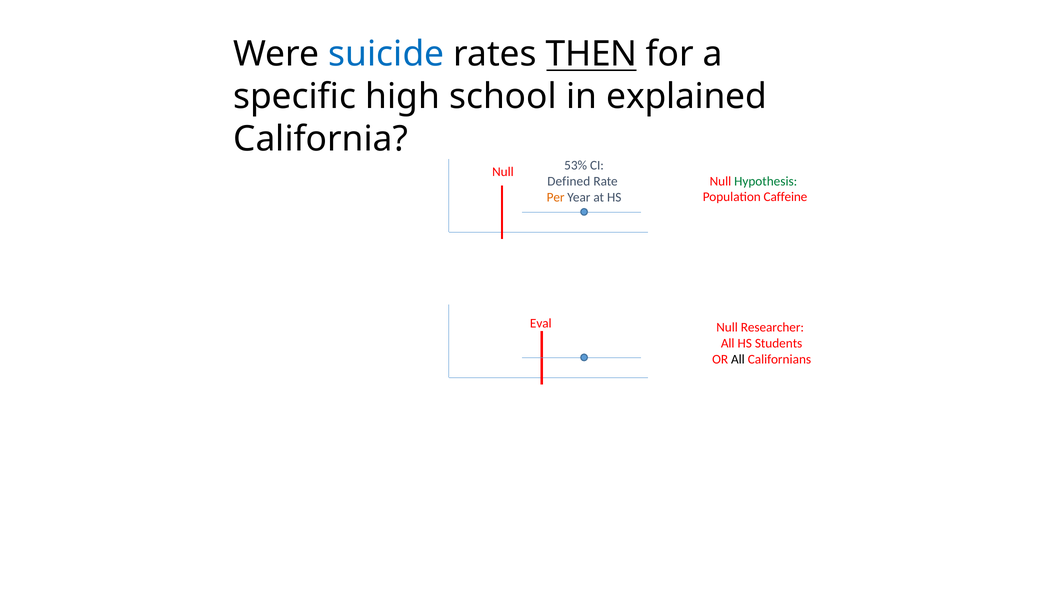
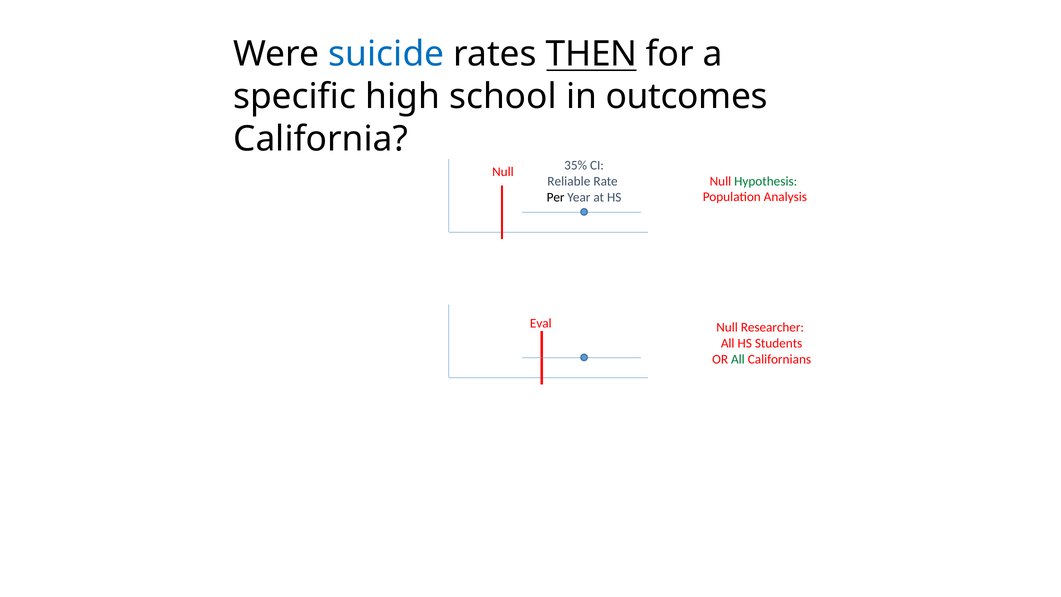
explained: explained -> outcomes
53%: 53% -> 35%
Defined: Defined -> Reliable
Caffeine: Caffeine -> Analysis
Per colour: orange -> black
All at (738, 359) colour: black -> green
